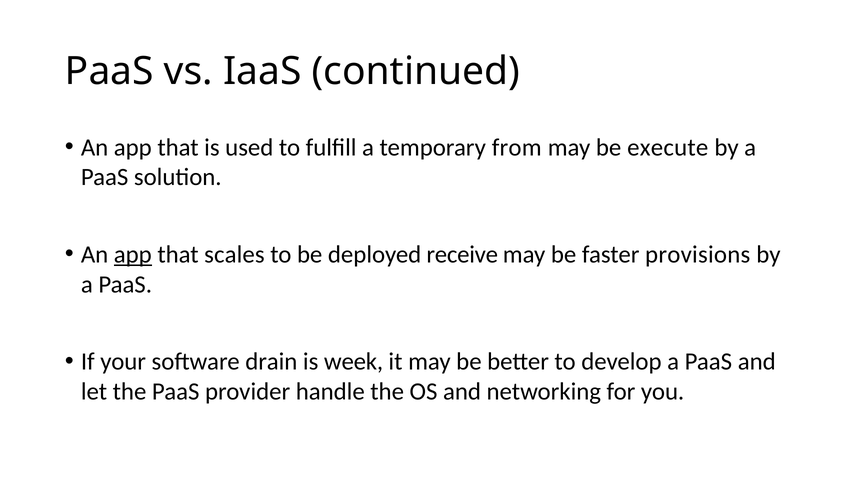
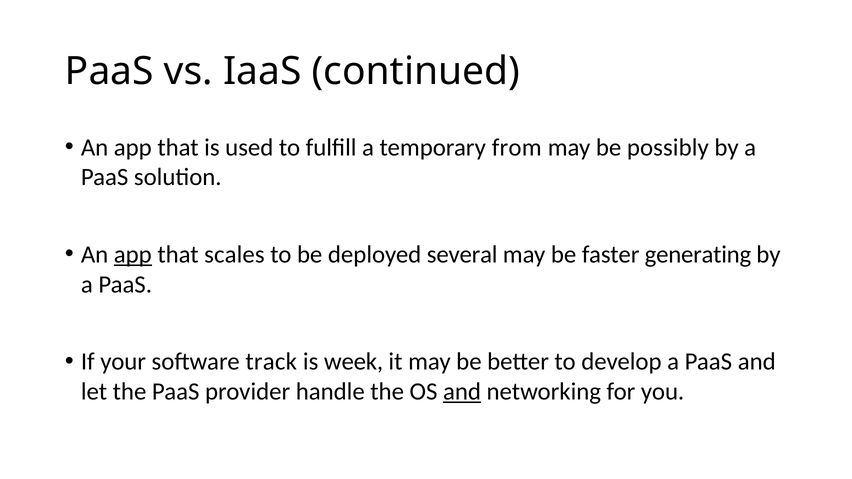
execute: execute -> possibly
receive: receive -> several
provisions: provisions -> generating
drain: drain -> track
and at (462, 392) underline: none -> present
